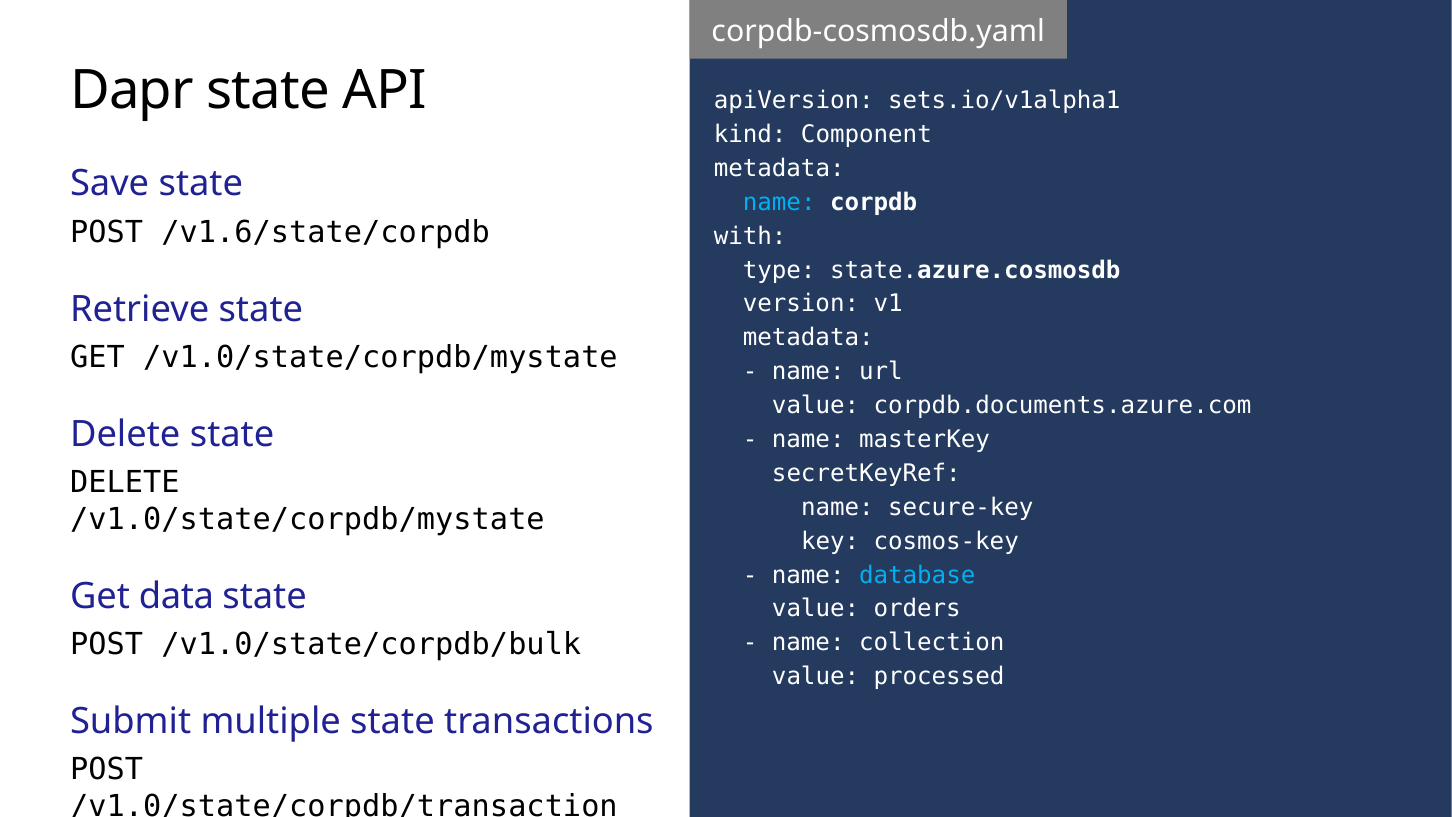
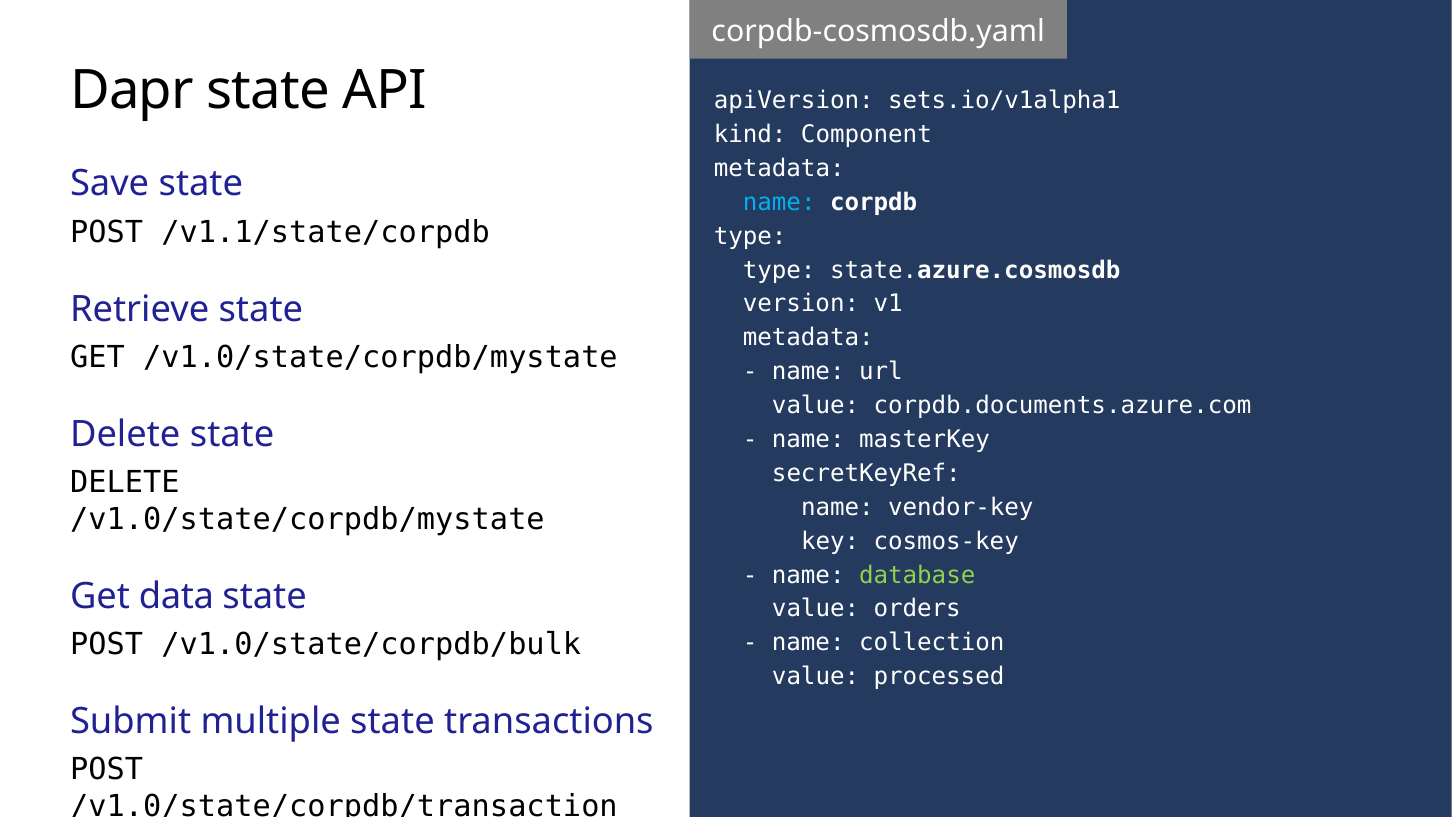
/v1.6/state/corpdb: /v1.6/state/corpdb -> /v1.1/state/corpdb
with at (750, 236): with -> type
secure-key: secure-key -> vendor-key
database colour: light blue -> light green
